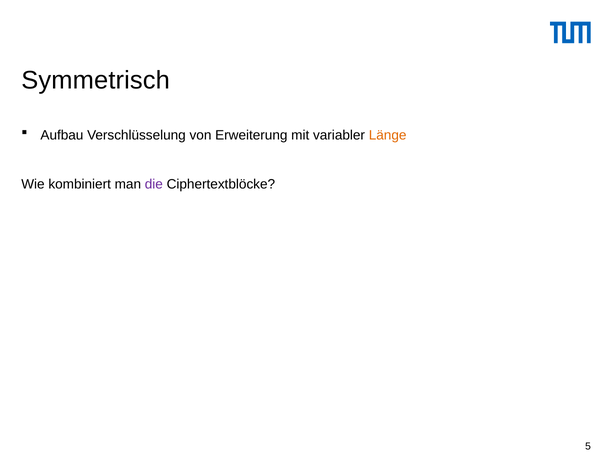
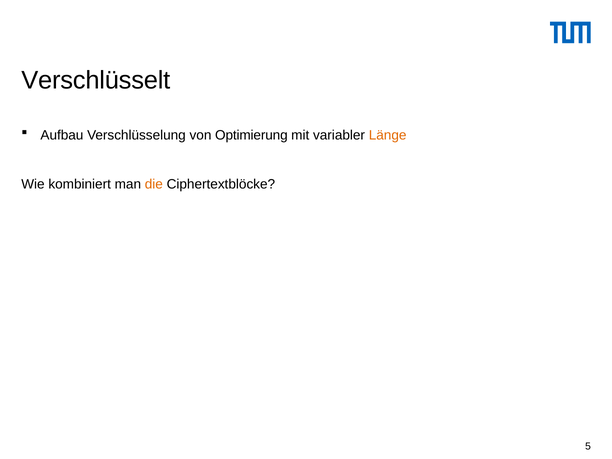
Symmetrisch: Symmetrisch -> Verschlüsselt
Erweiterung: Erweiterung -> Optimierung
die colour: purple -> orange
